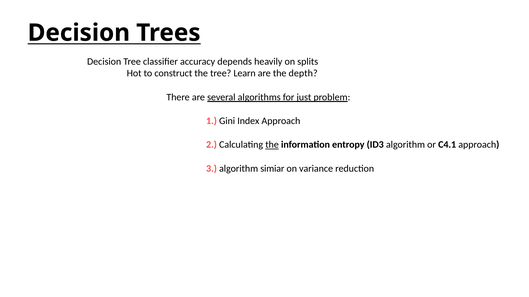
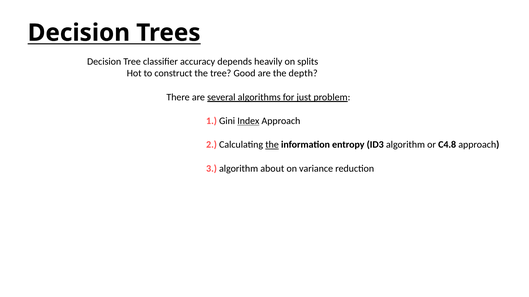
Learn: Learn -> Good
Index underline: none -> present
C4.1: C4.1 -> C4.8
simiar: simiar -> about
